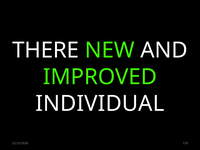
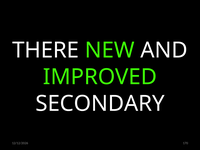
INDIVIDUAL: INDIVIDUAL -> SECONDARY
